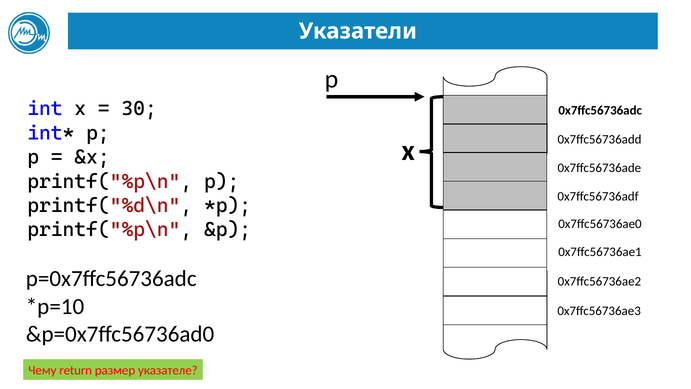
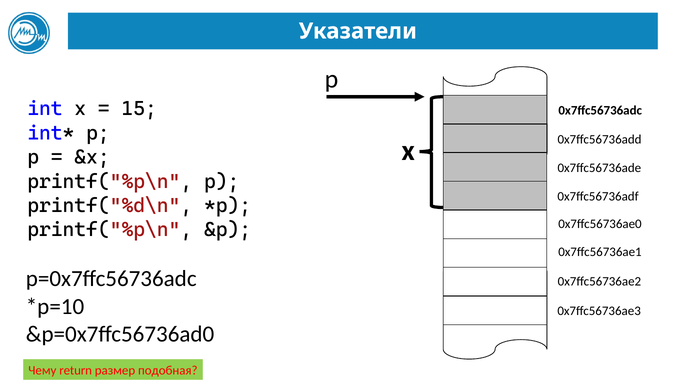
30: 30 -> 15
указателе: указателе -> подобная
